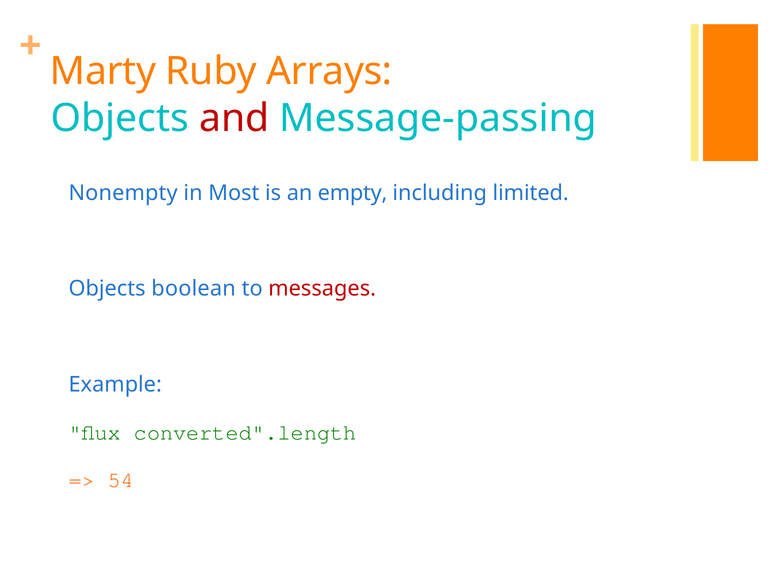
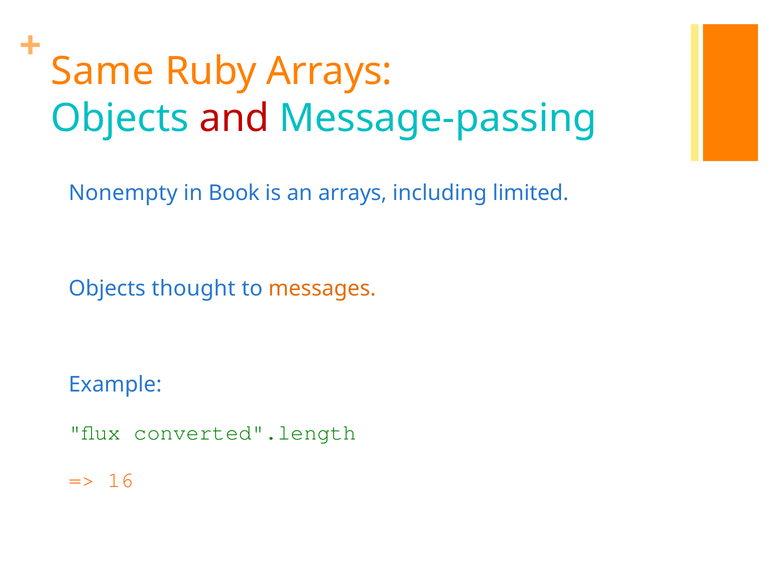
Marty: Marty -> Same
Most: Most -> Book
an empty: empty -> arrays
boolean: boolean -> thought
messages colour: red -> orange
54: 54 -> 16
